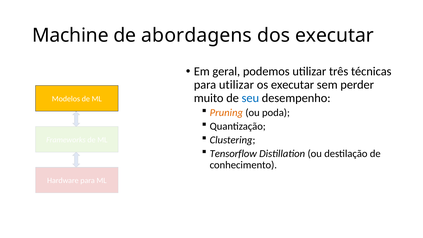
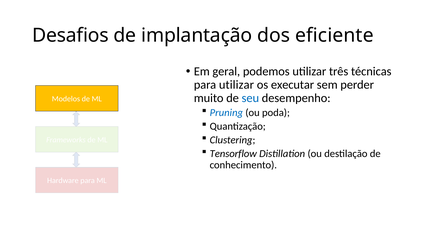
Machine: Machine -> Desafios
abordagens: abordagens -> implantação
dos executar: executar -> eficiente
Pruning colour: orange -> blue
